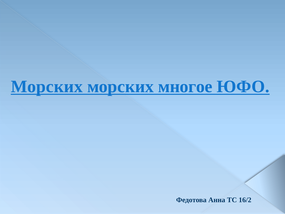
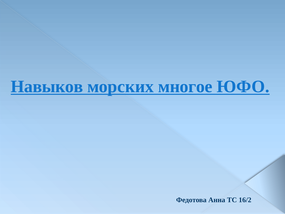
Морских at (47, 87): Морских -> Навыков
